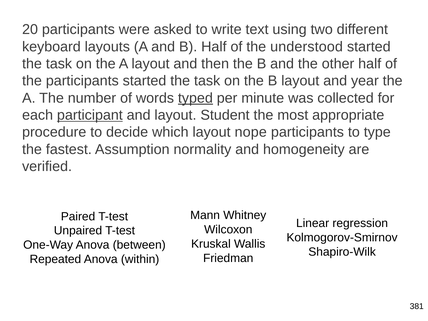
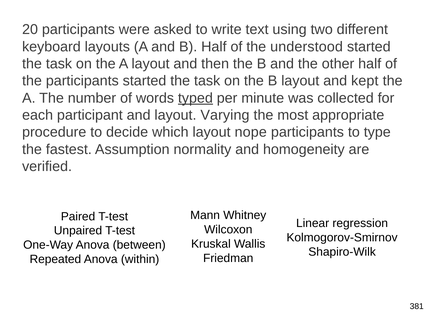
year: year -> kept
participant underline: present -> none
Student: Student -> Varying
